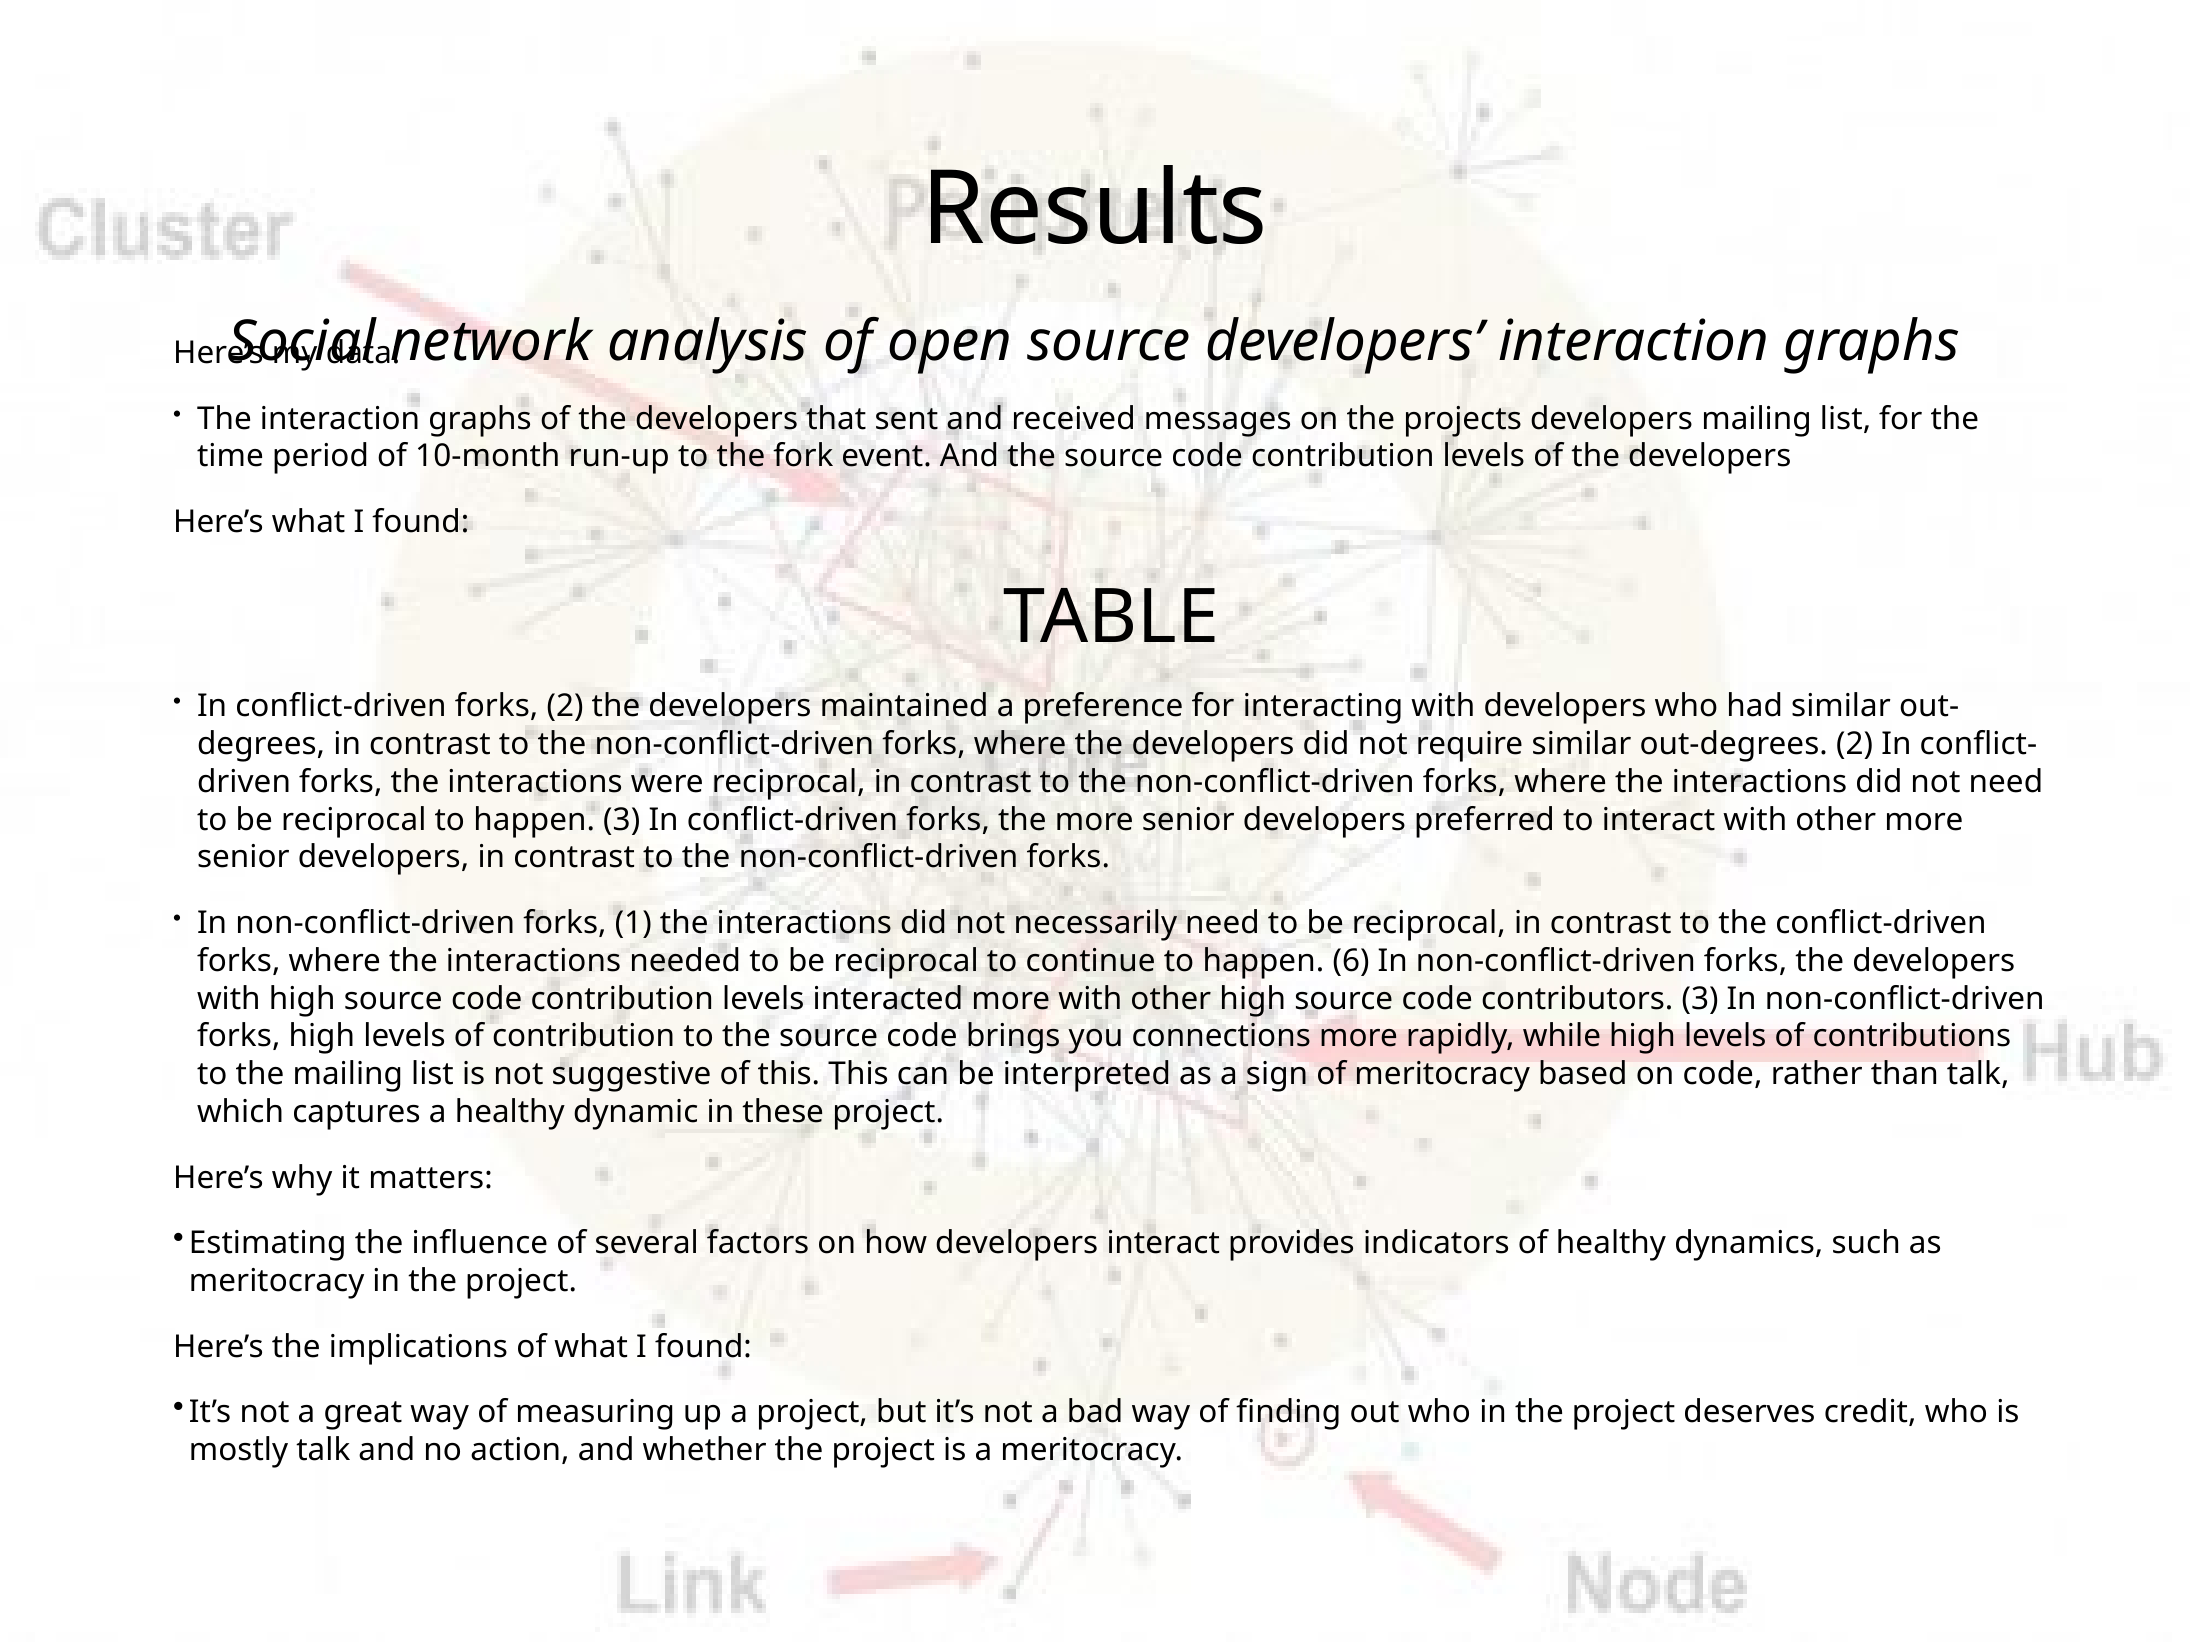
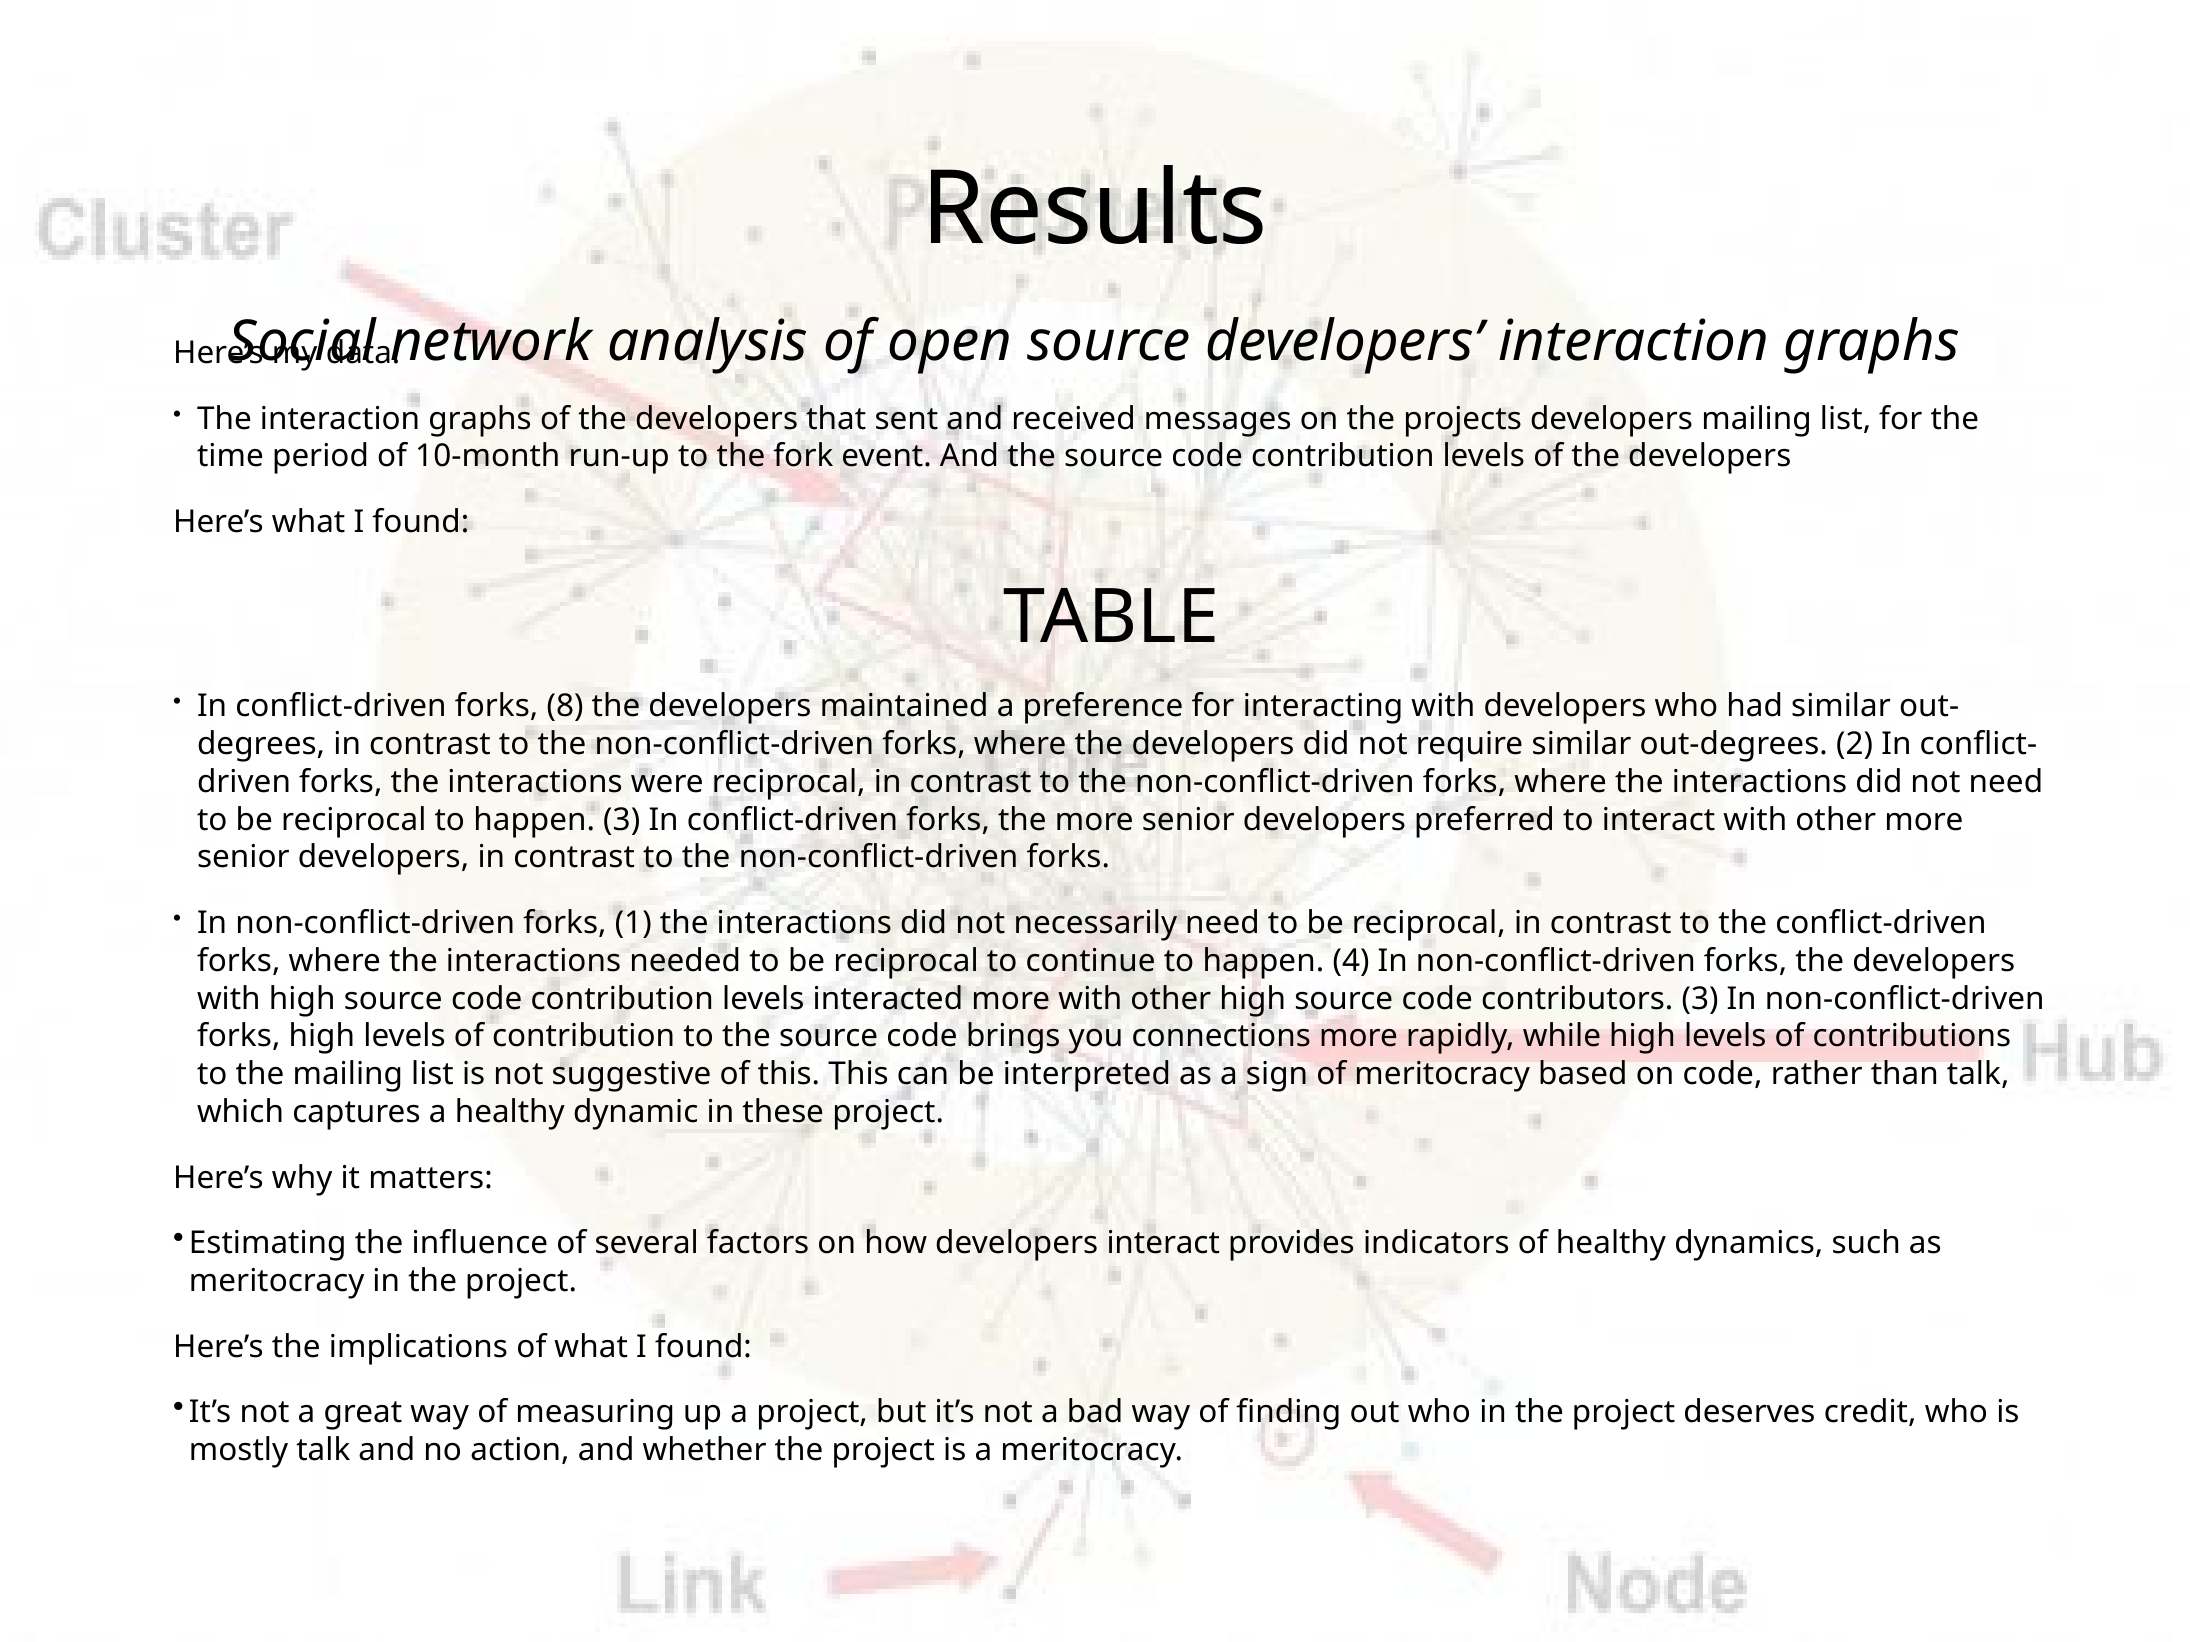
forks 2: 2 -> 8
6: 6 -> 4
